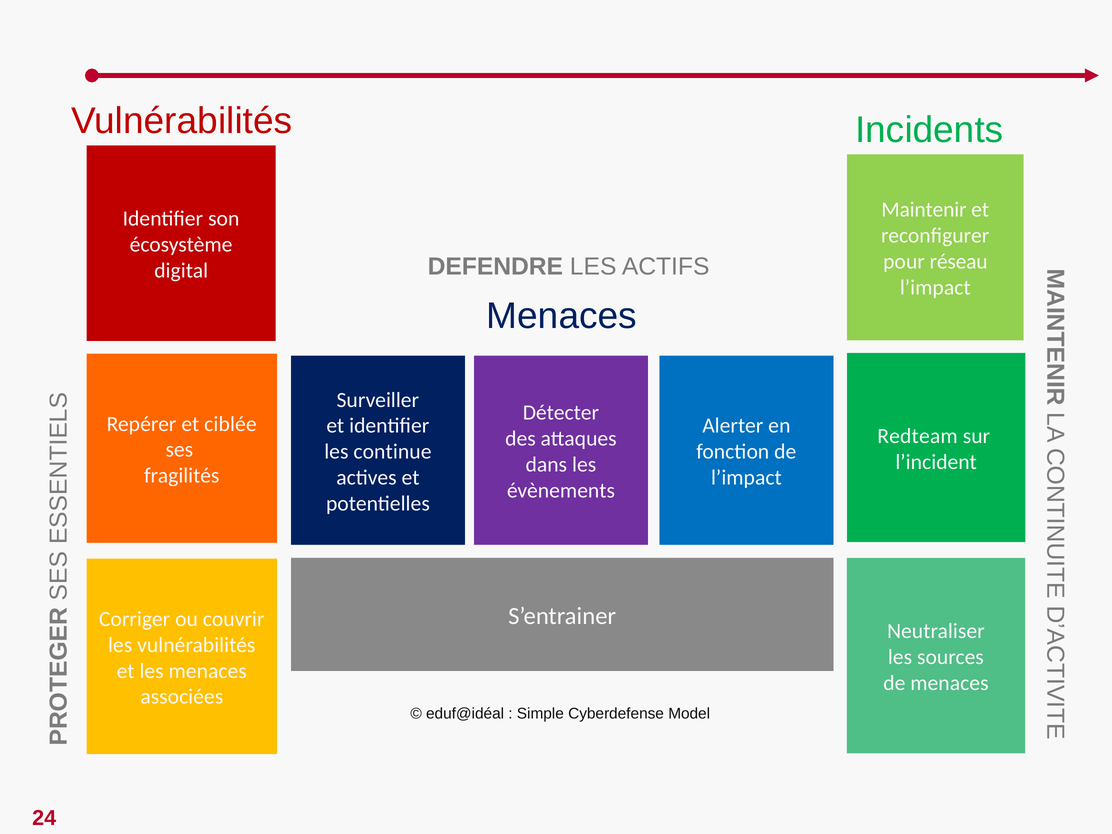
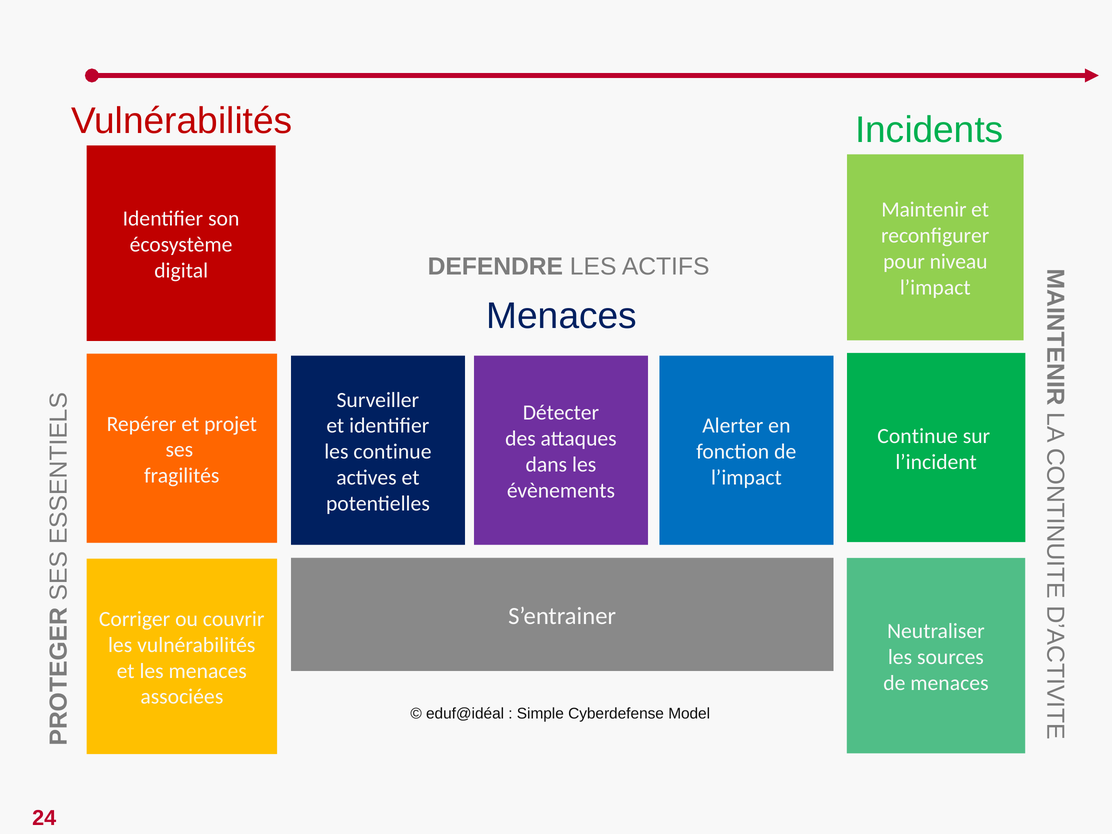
réseau: réseau -> niveau
ciblée: ciblée -> projet
Redteam at (917, 436): Redteam -> Continue
